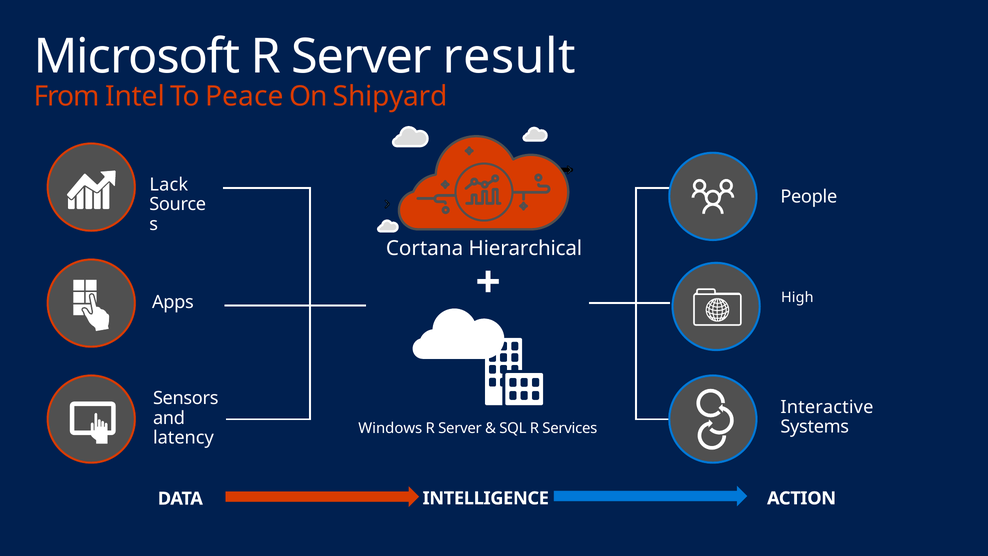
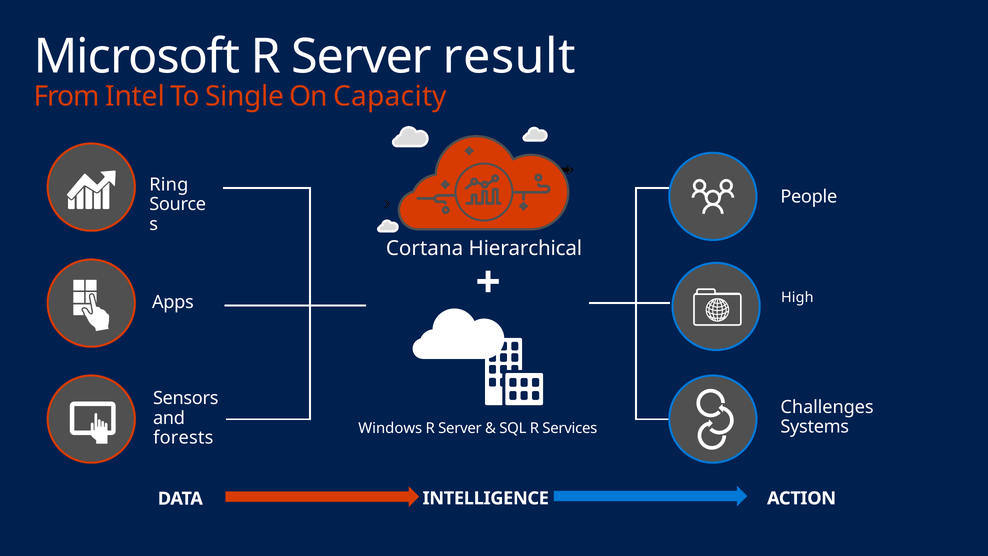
Peace: Peace -> Single
Shipyard: Shipyard -> Capacity
Lack: Lack -> Ring
Interactive: Interactive -> Challenges
latency: latency -> forests
